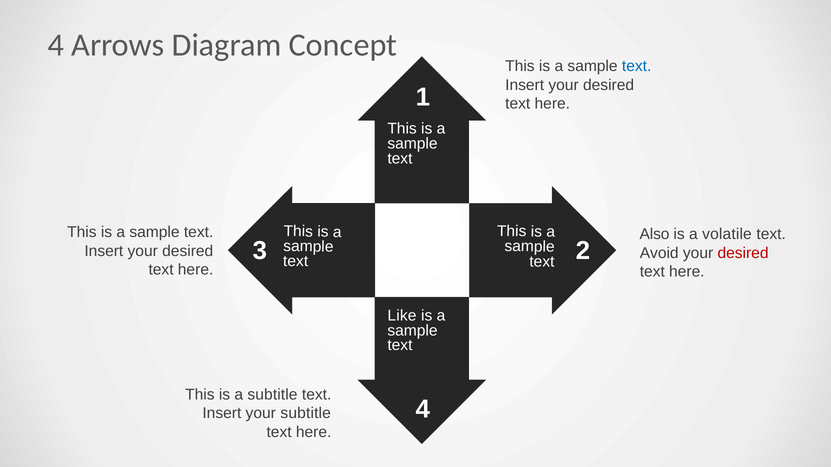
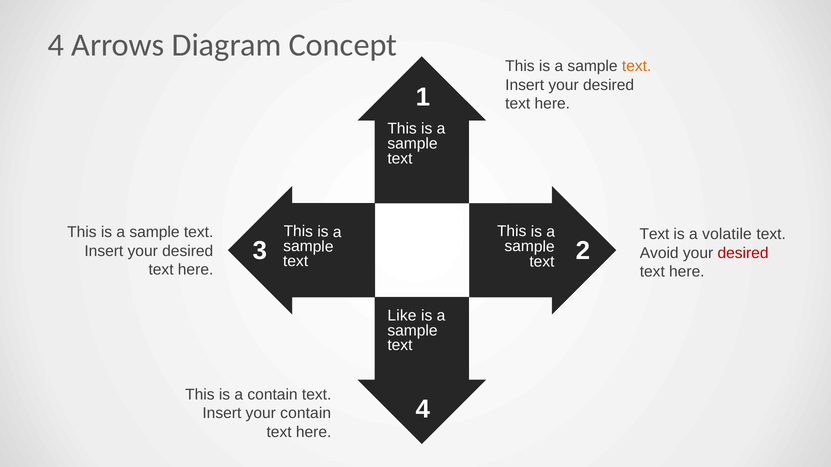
text at (637, 66) colour: blue -> orange
Also at (655, 235): Also -> Text
a subtitle: subtitle -> contain
your subtitle: subtitle -> contain
